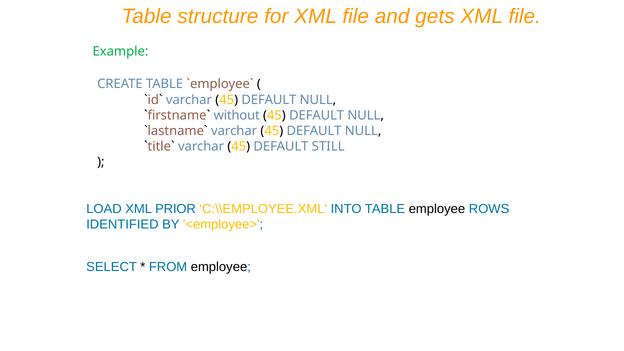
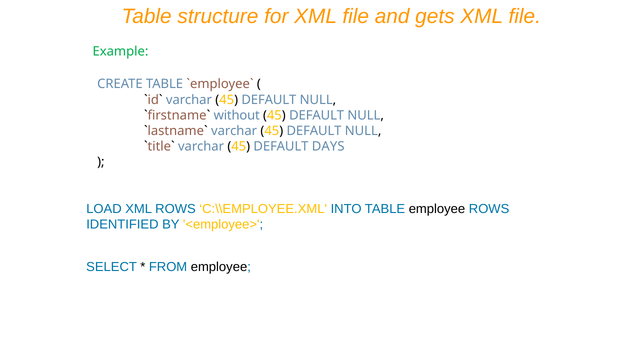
STILL: STILL -> DAYS
XML PRIOR: PRIOR -> ROWS
